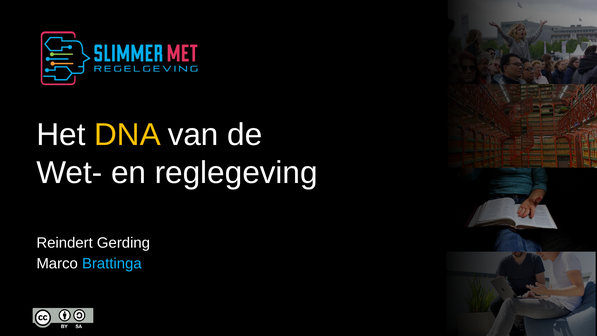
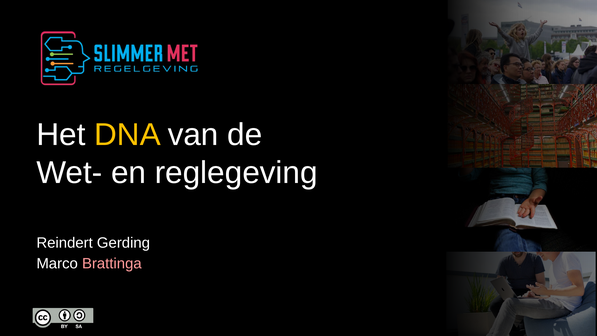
Brattinga colour: light blue -> pink
